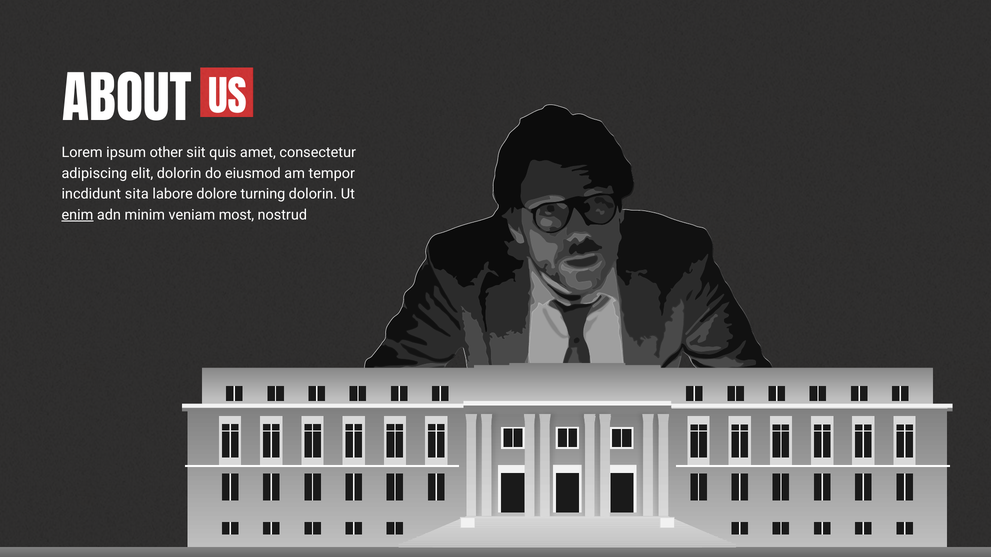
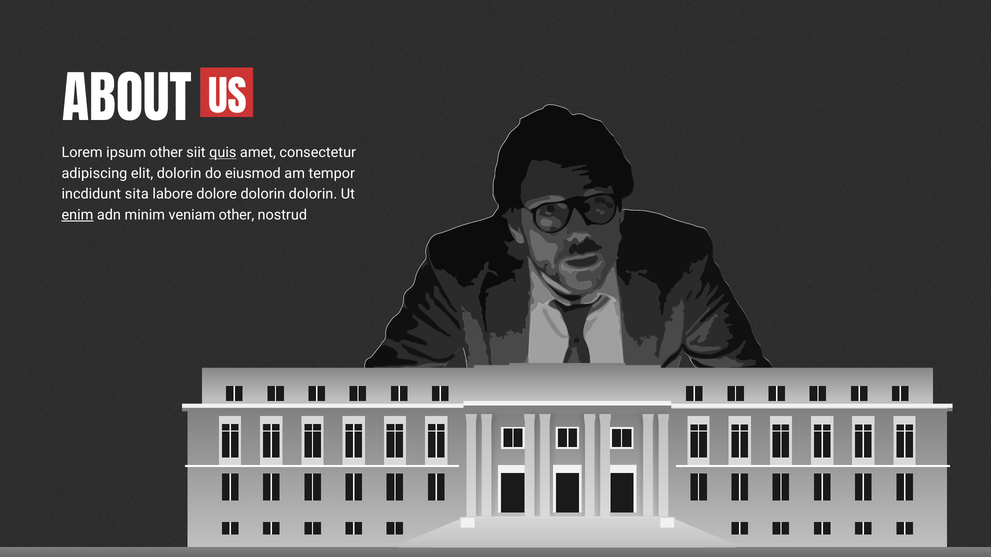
quis underline: none -> present
dolore turning: turning -> dolorin
veniam most: most -> other
